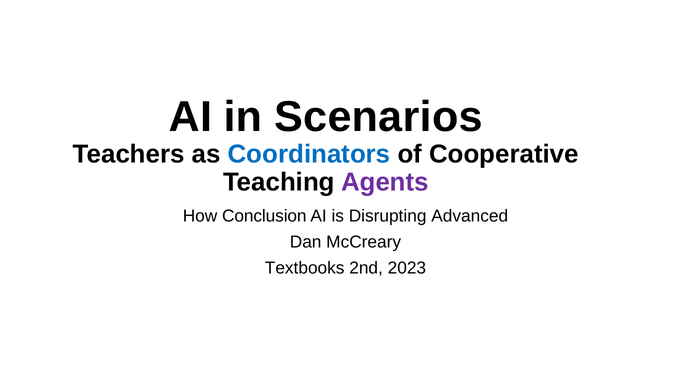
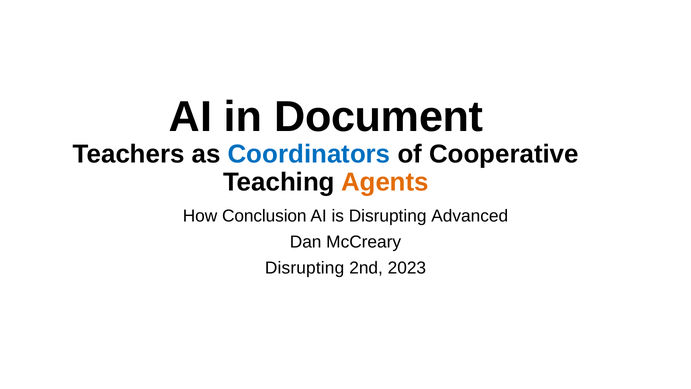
Scenarios: Scenarios -> Document
Agents colour: purple -> orange
Textbooks at (305, 268): Textbooks -> Disrupting
